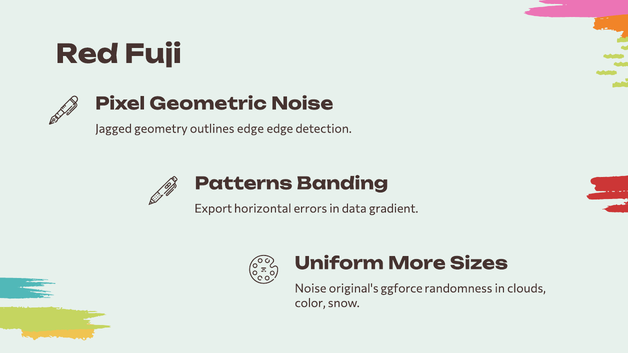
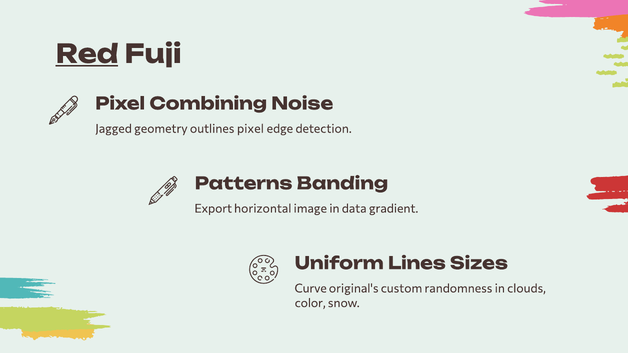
Red underline: none -> present
Geometric: Geometric -> Combining
outlines edge: edge -> pixel
errors: errors -> image
More: More -> Lines
Noise at (311, 289): Noise -> Curve
ggforce: ggforce -> custom
